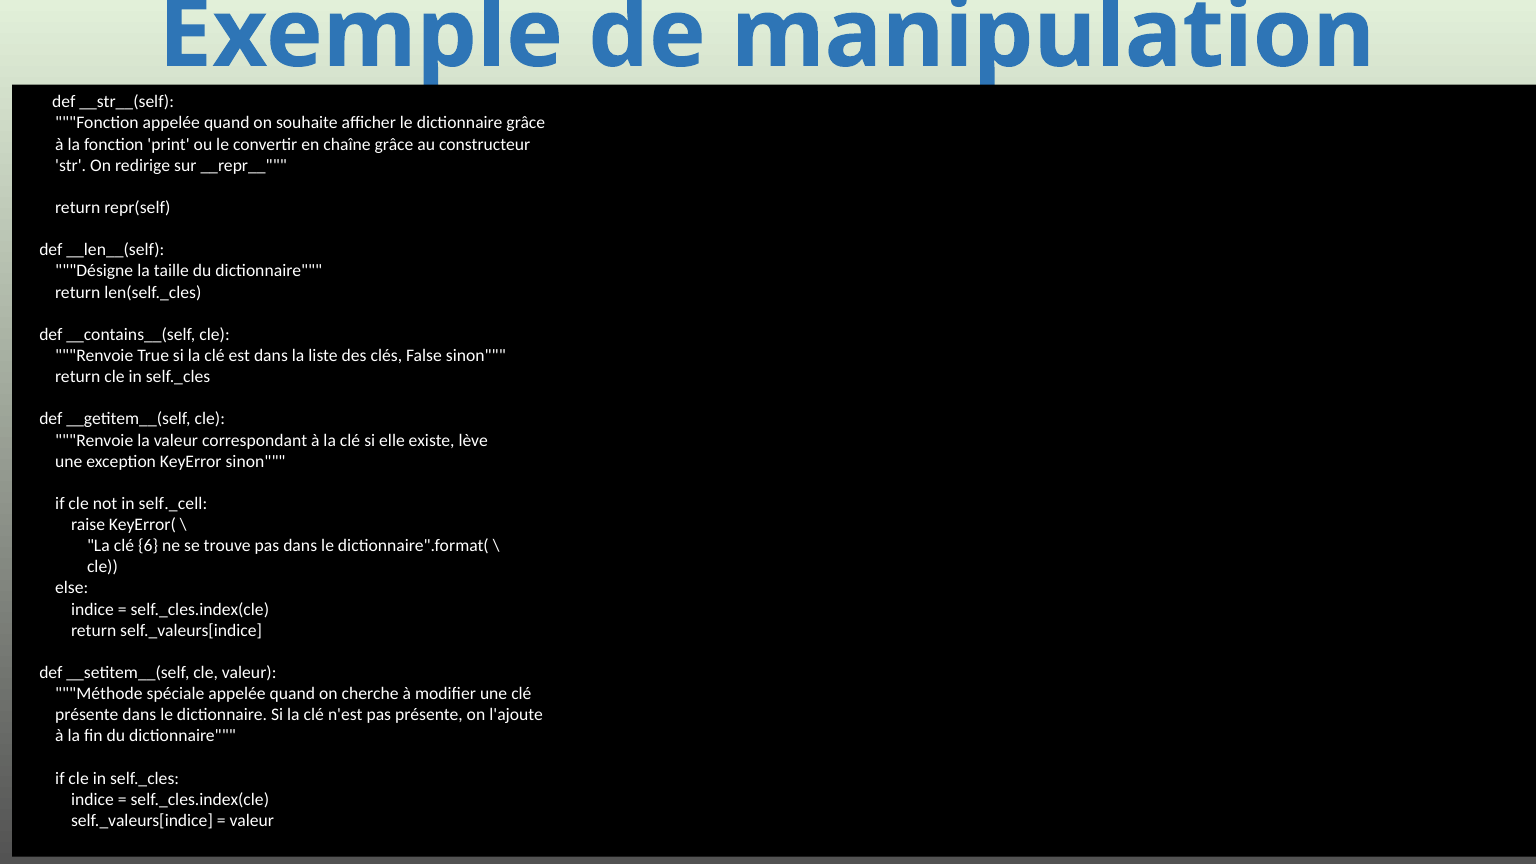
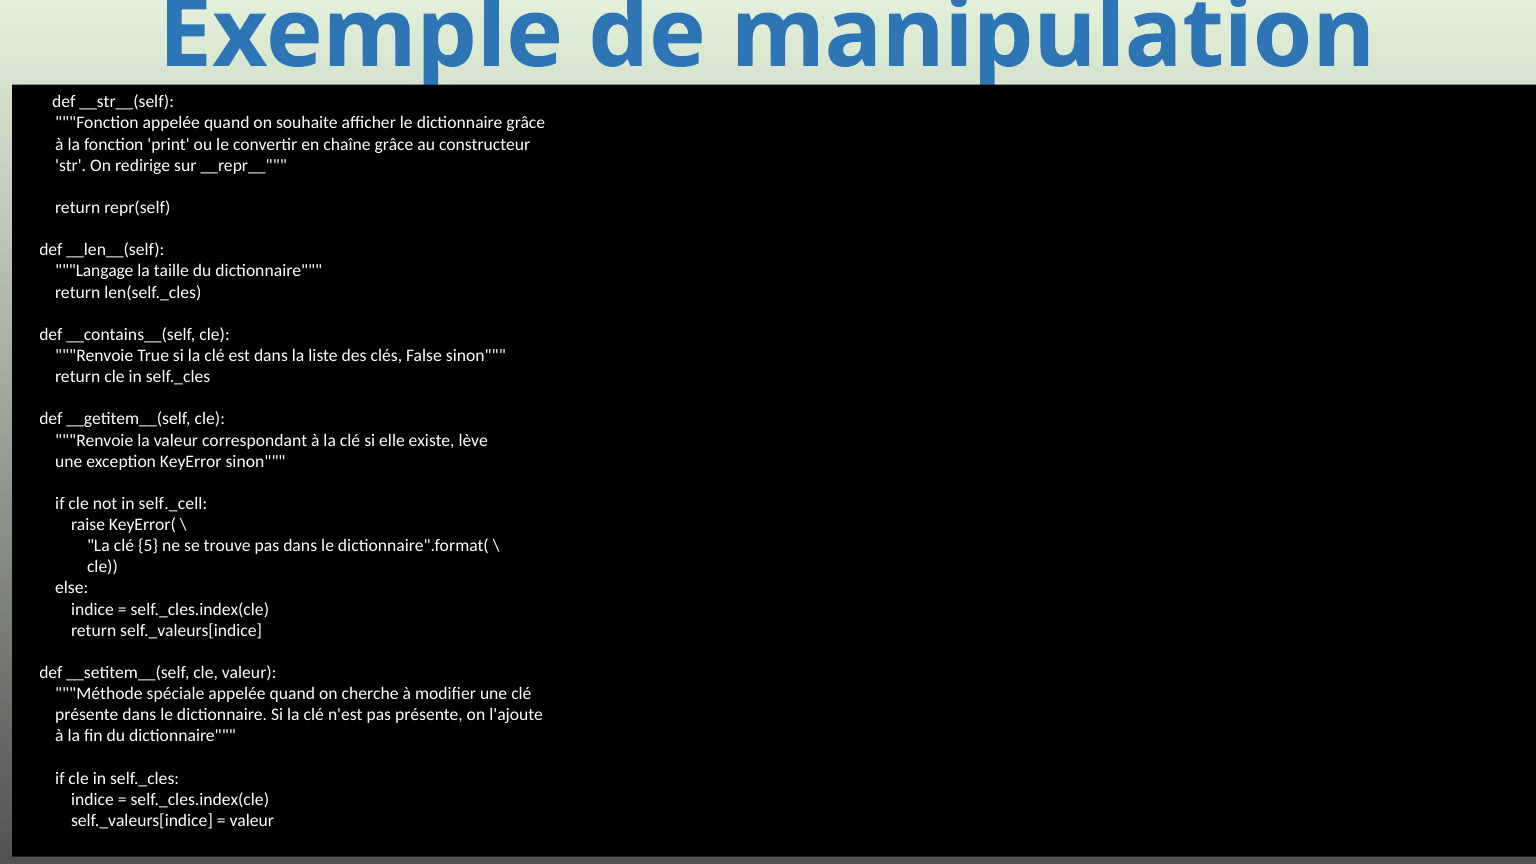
Désigne: Désigne -> Langage
6: 6 -> 5
